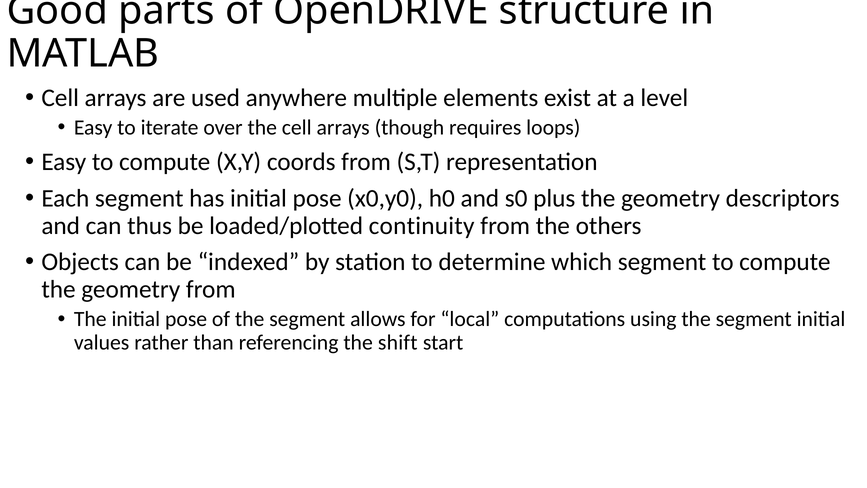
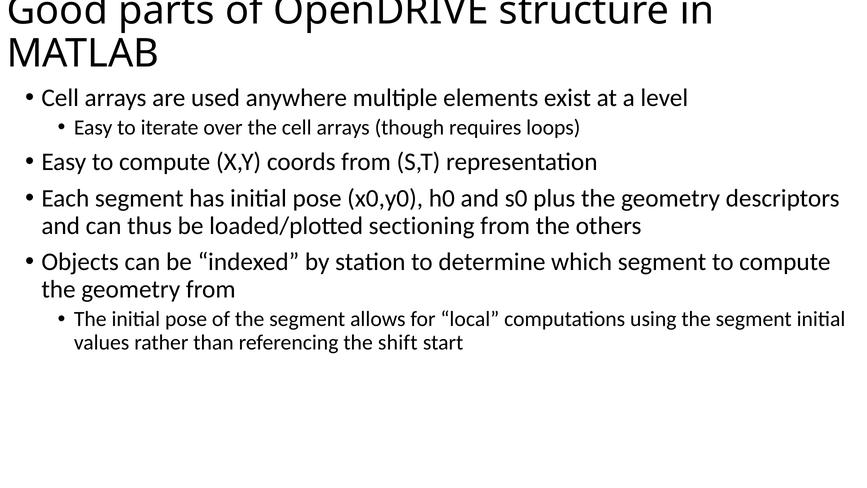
continuity: continuity -> sectioning
